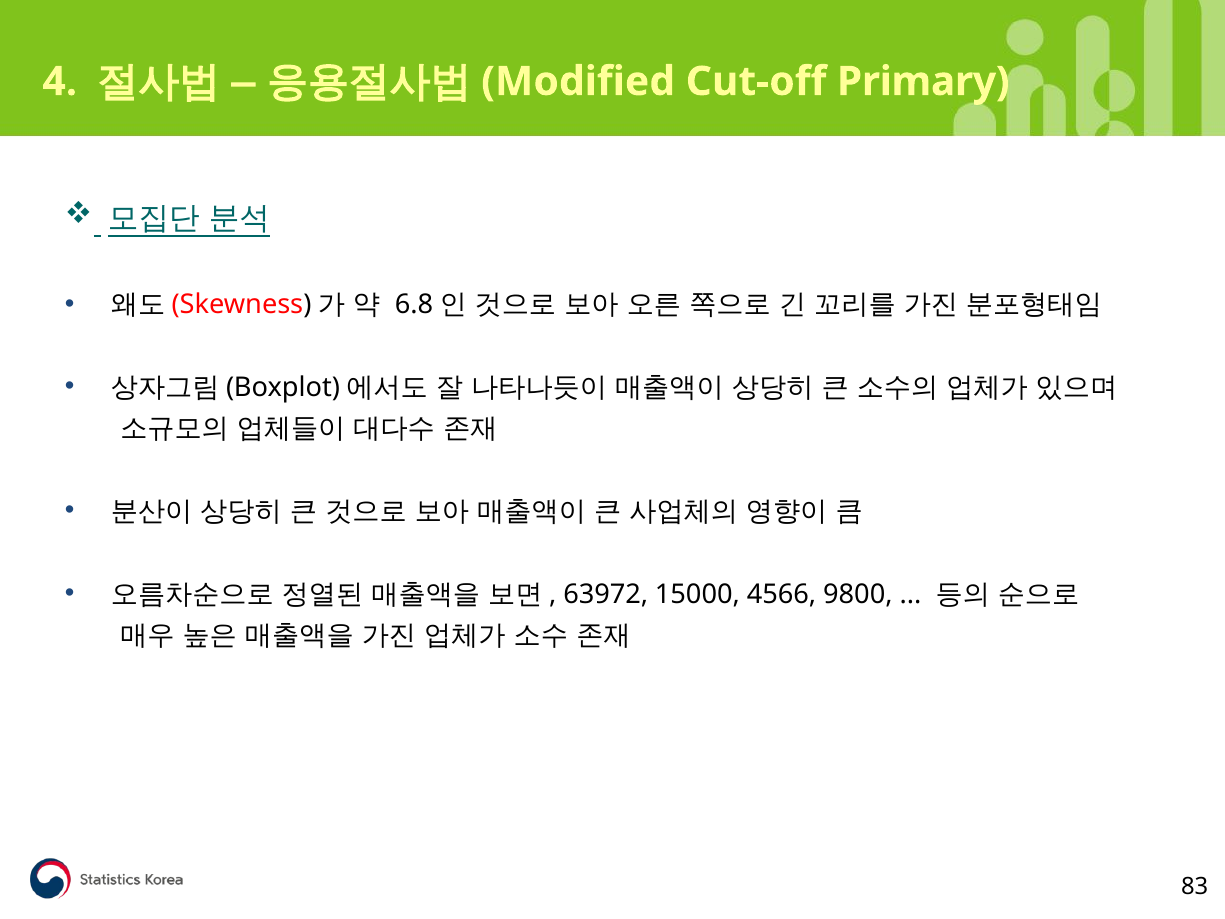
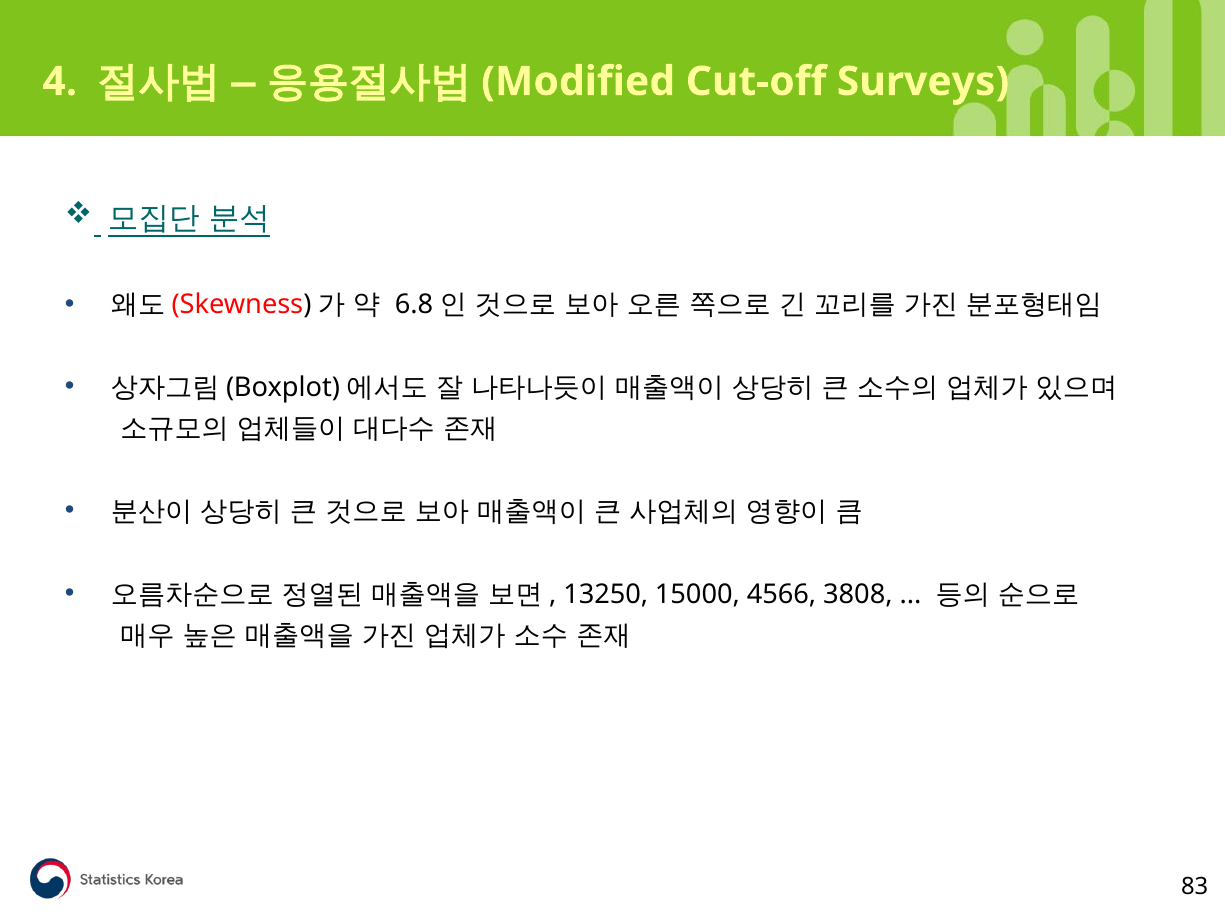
Primary: Primary -> Surveys
63972: 63972 -> 13250
9800: 9800 -> 3808
